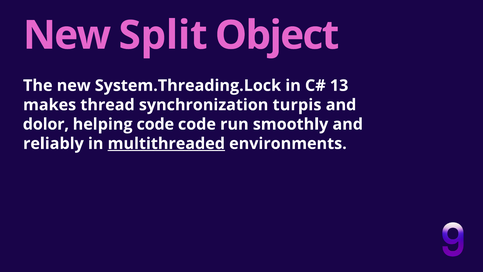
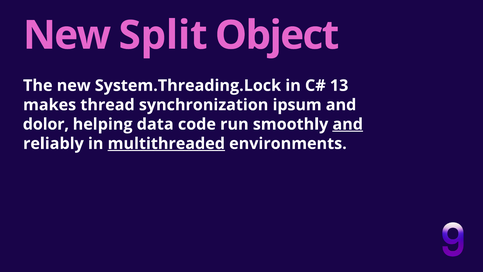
turpis: turpis -> ipsum
helping code: code -> data
and at (348, 124) underline: none -> present
